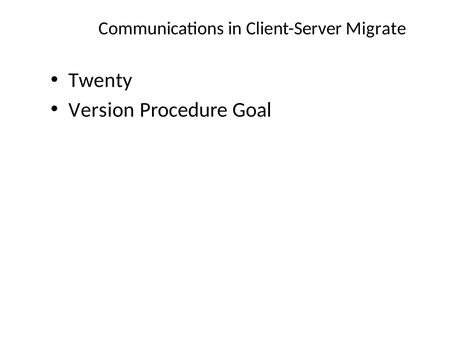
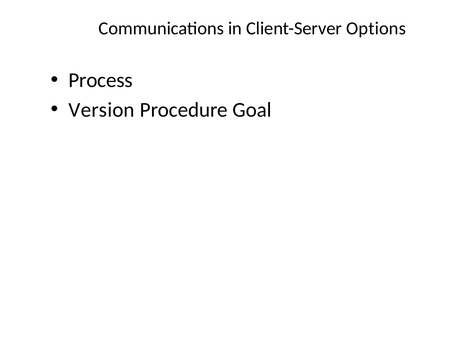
Migrate: Migrate -> Options
Twenty: Twenty -> Process
